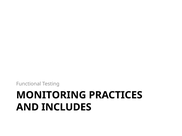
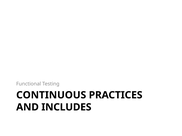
MONITORING: MONITORING -> CONTINUOUS
